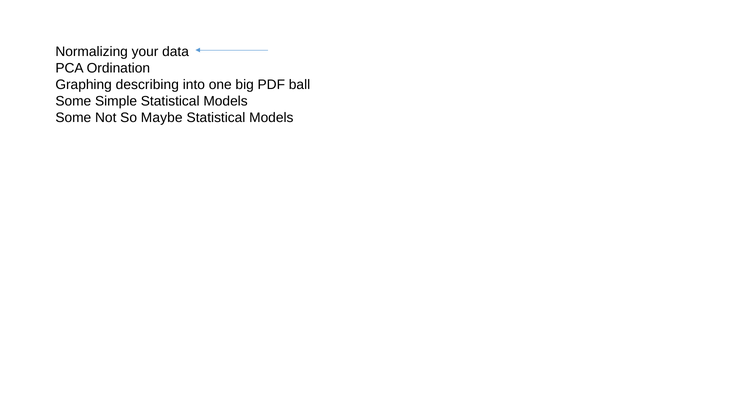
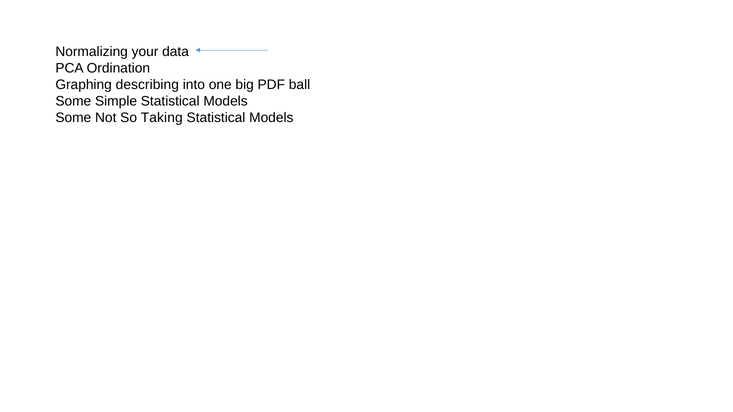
Maybe: Maybe -> Taking
